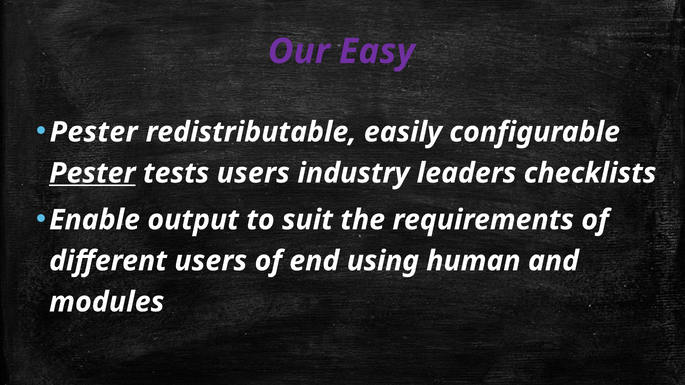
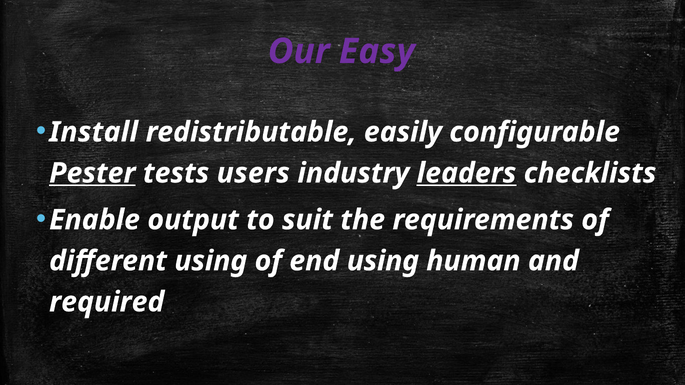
Pester at (94, 132): Pester -> Install
leaders underline: none -> present
different users: users -> using
modules: modules -> required
